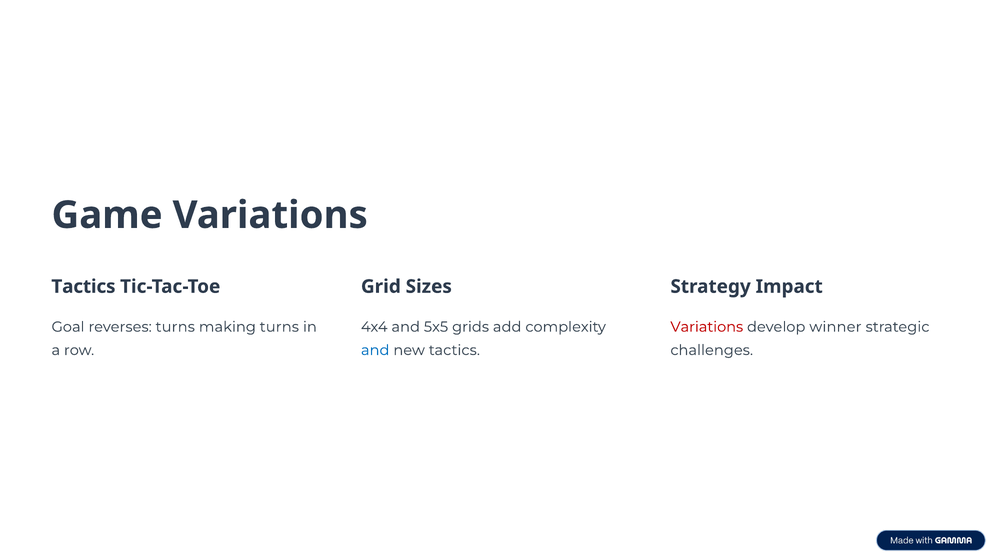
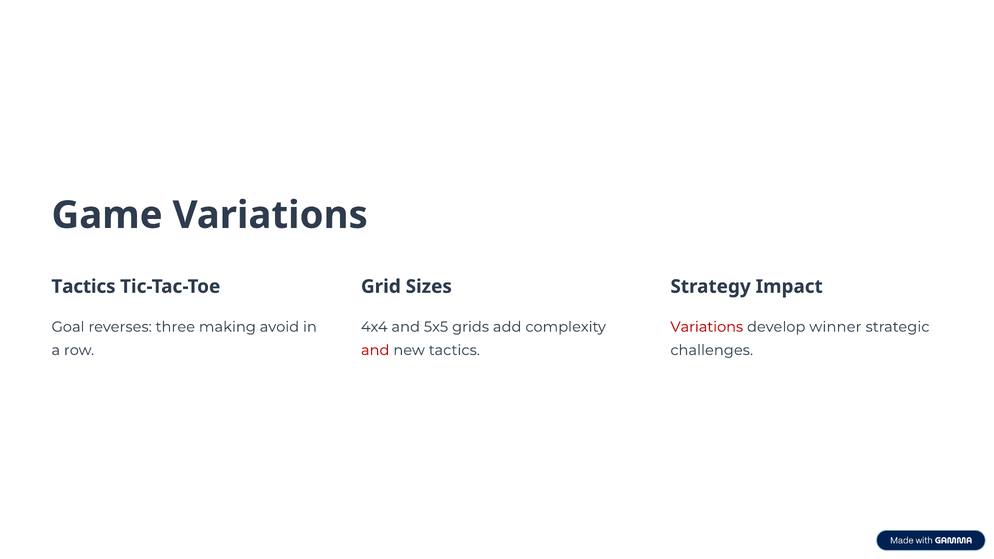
reverses turns: turns -> three
making turns: turns -> avoid
and at (375, 350) colour: blue -> red
